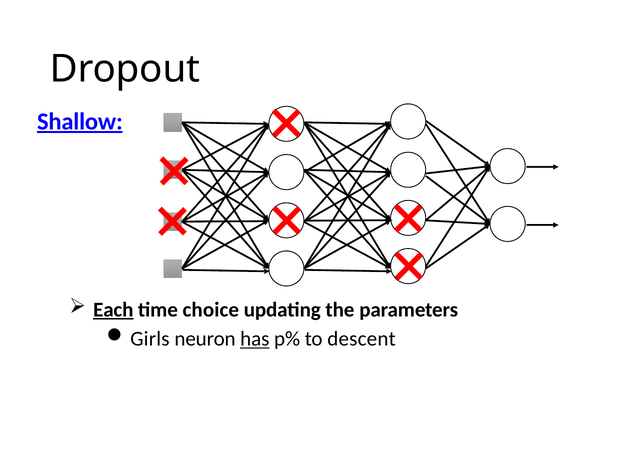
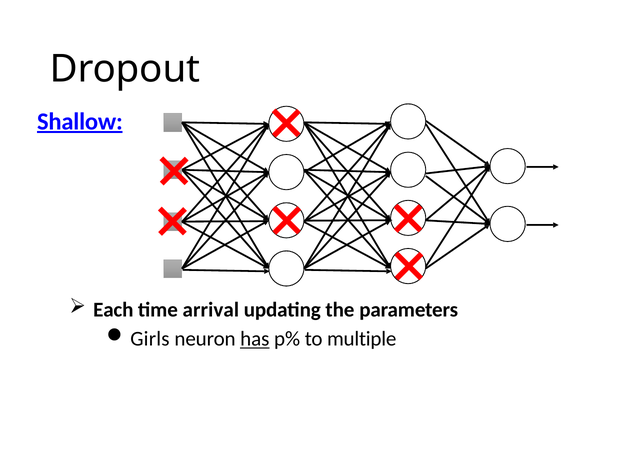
Each underline: present -> none
choice: choice -> arrival
descent: descent -> multiple
